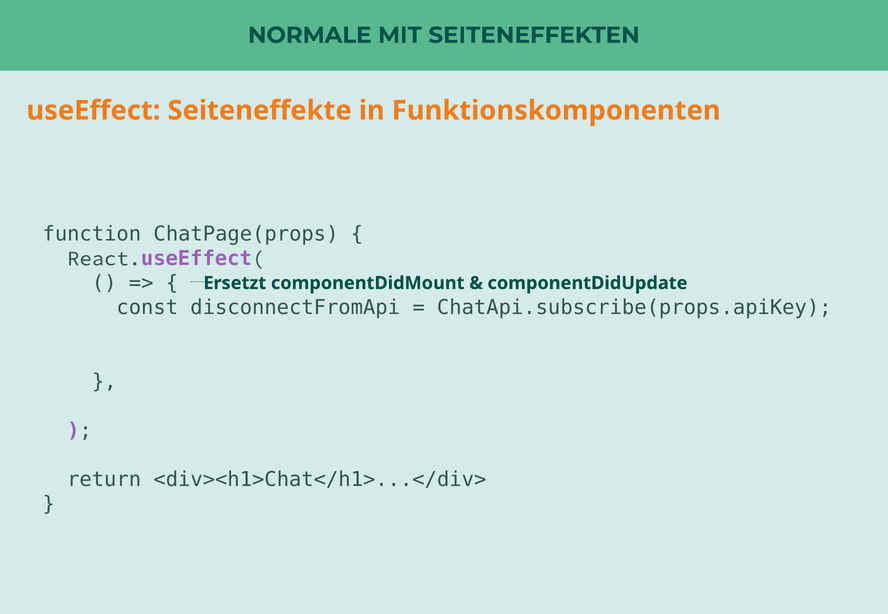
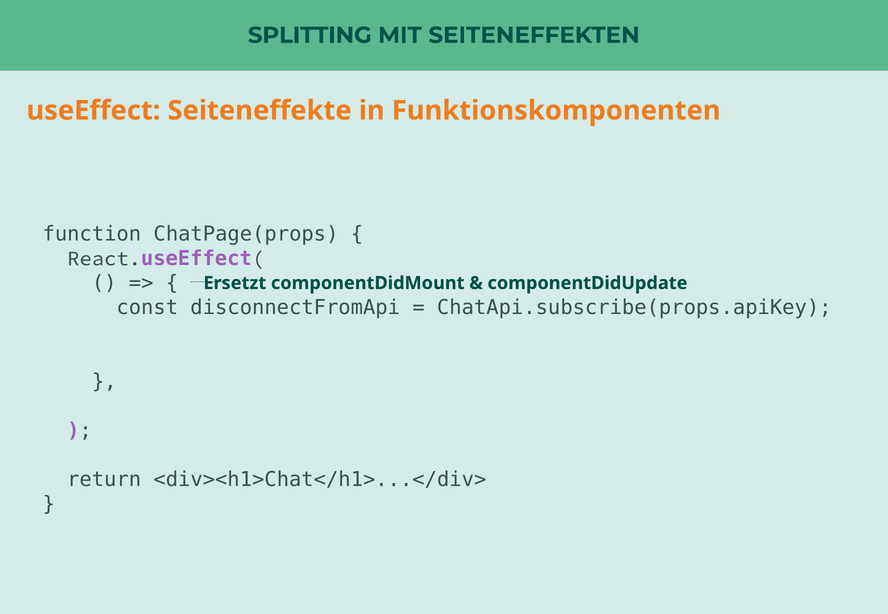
NORMALE: NORMALE -> SPLITTING
